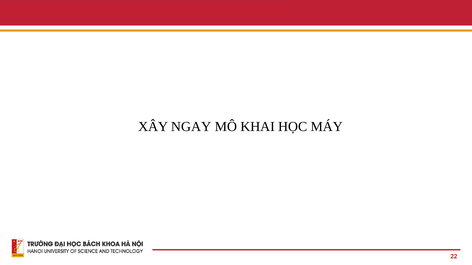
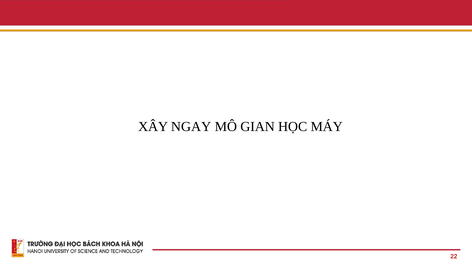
KHAI: KHAI -> GIAN
